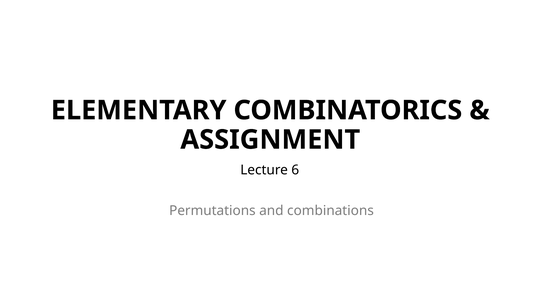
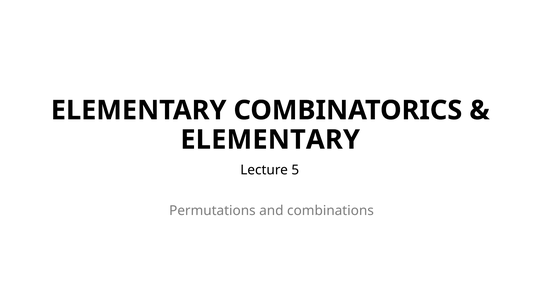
ASSIGNMENT at (270, 139): ASSIGNMENT -> ELEMENTARY
6: 6 -> 5
